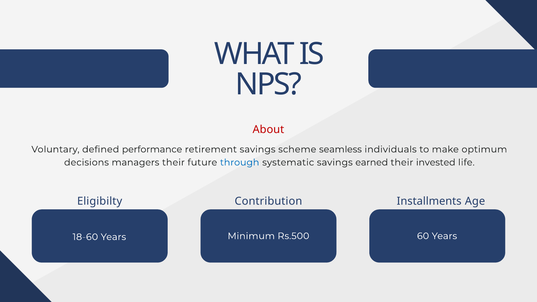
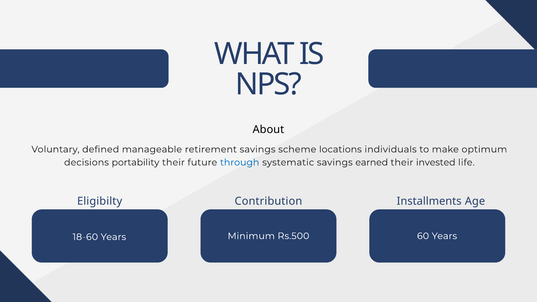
About colour: red -> black
performance: performance -> manageable
seamless: seamless -> locations
managers: managers -> portability
